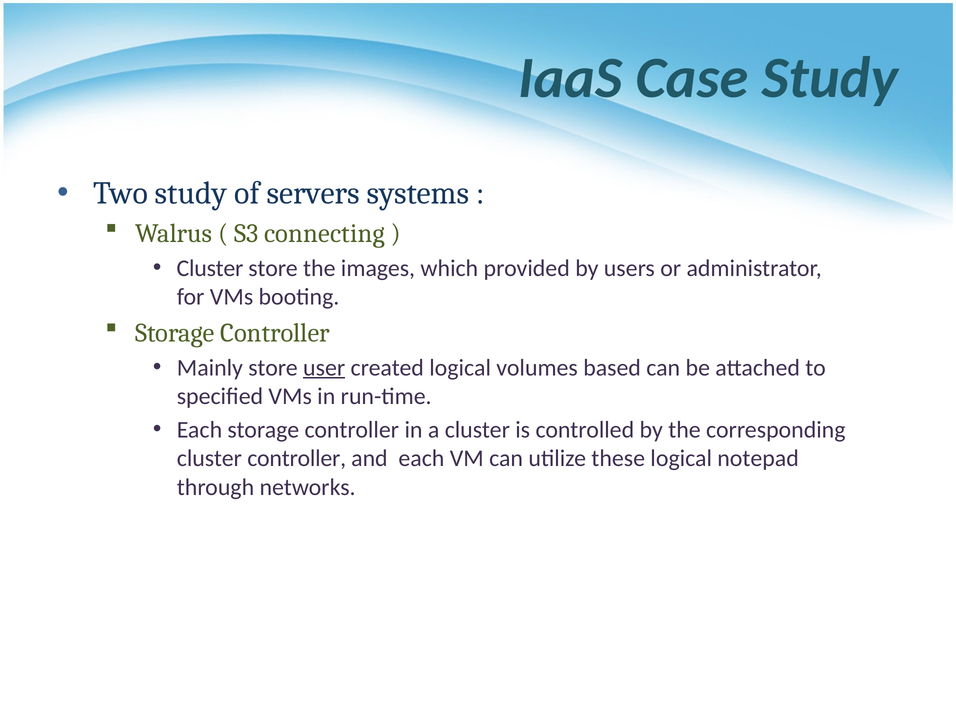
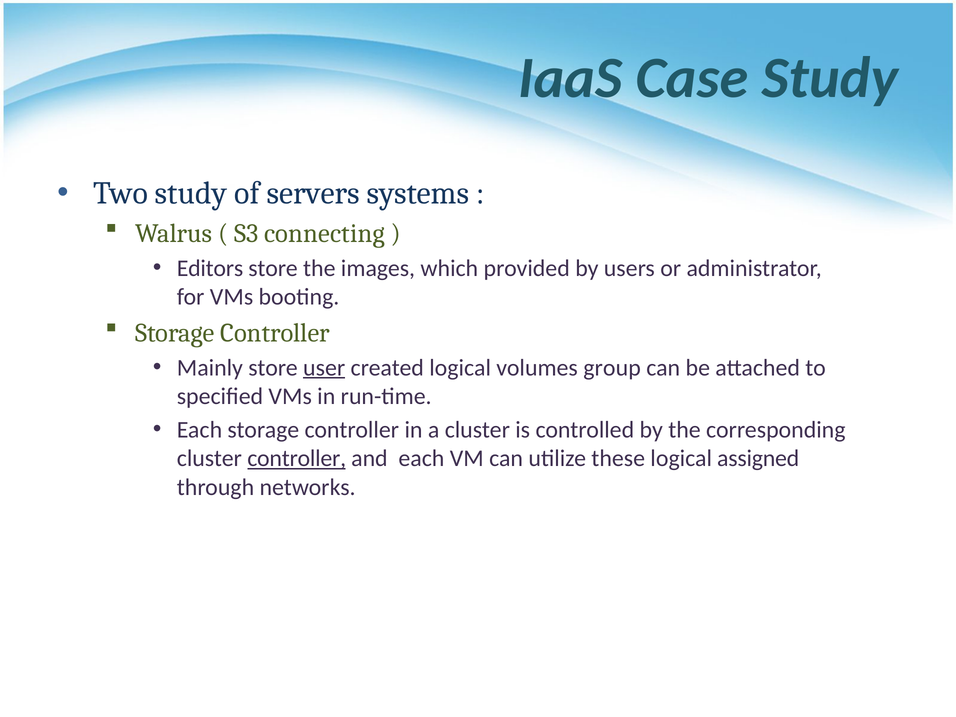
Cluster at (210, 268): Cluster -> Editors
based: based -> group
controller at (297, 458) underline: none -> present
notepad: notepad -> assigned
